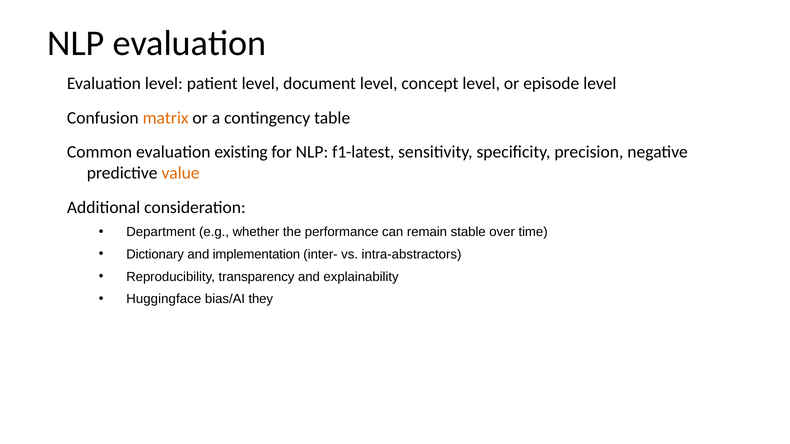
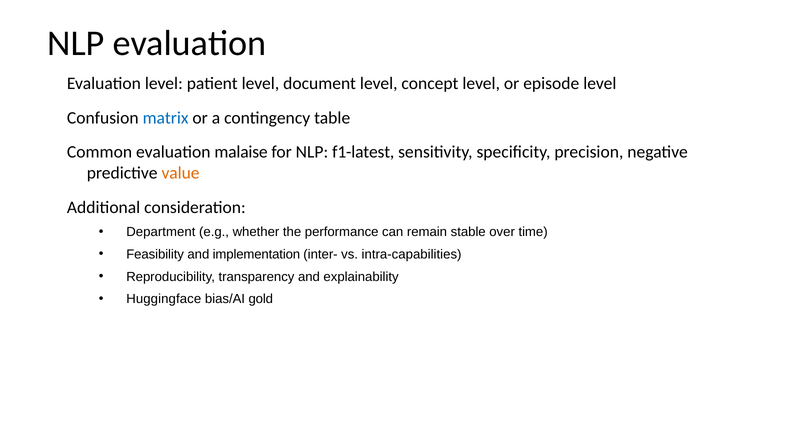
matrix colour: orange -> blue
existing: existing -> malaise
Dictionary: Dictionary -> Feasibility
intra-abstractors: intra-abstractors -> intra-capabilities
they: they -> gold
